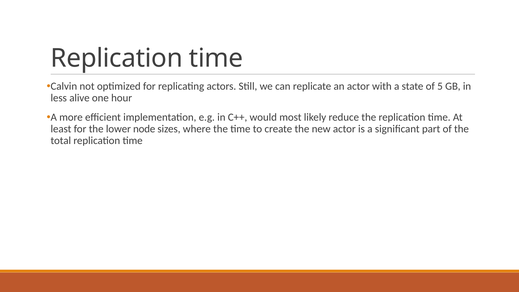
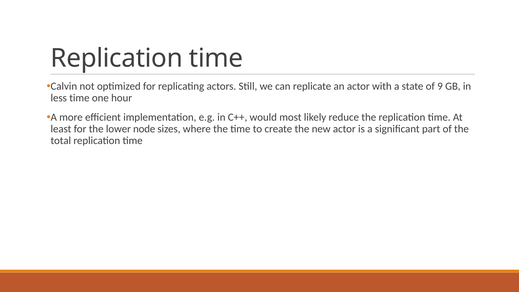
5: 5 -> 9
less alive: alive -> time
